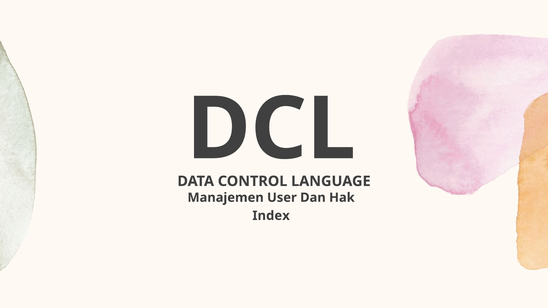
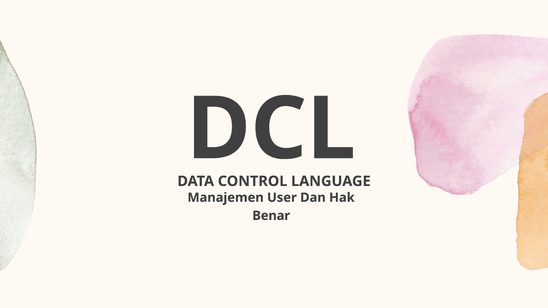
Index: Index -> Benar
